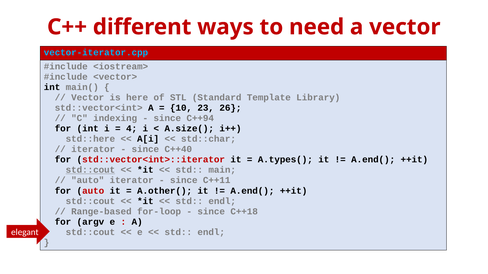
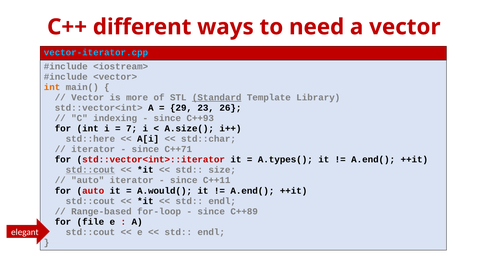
int at (52, 87) colour: black -> orange
here: here -> more
Standard underline: none -> present
10: 10 -> 29
C++94: C++94 -> C++93
4: 4 -> 7
C++40: C++40 -> C++71
main: main -> size
A.other(: A.other( -> A.would(
C++18: C++18 -> C++89
argv: argv -> file
